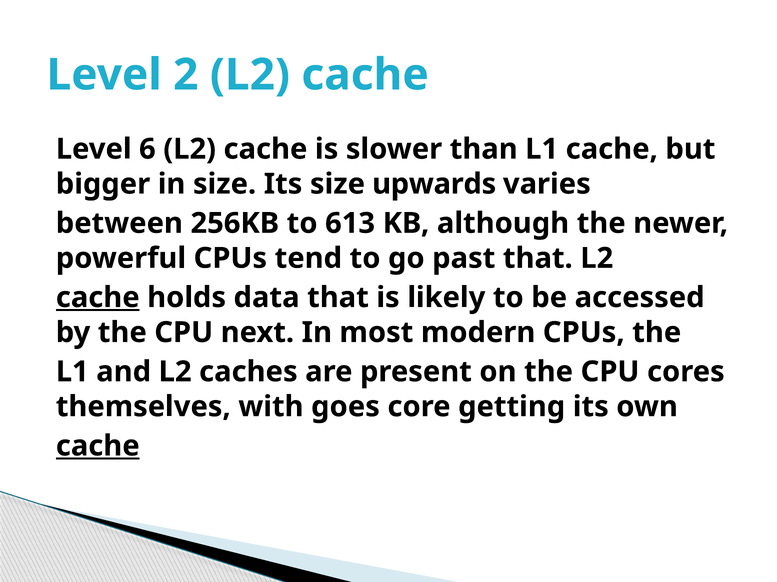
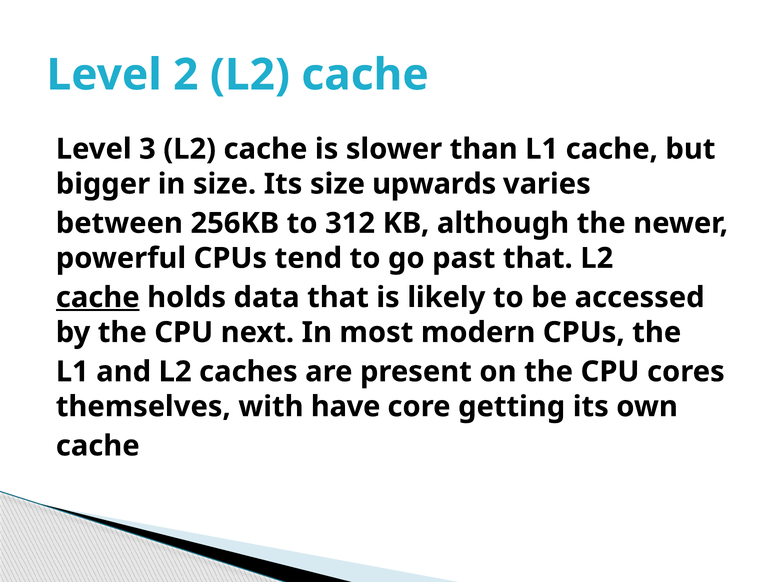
6: 6 -> 3
613: 613 -> 312
goes: goes -> have
cache at (98, 446) underline: present -> none
